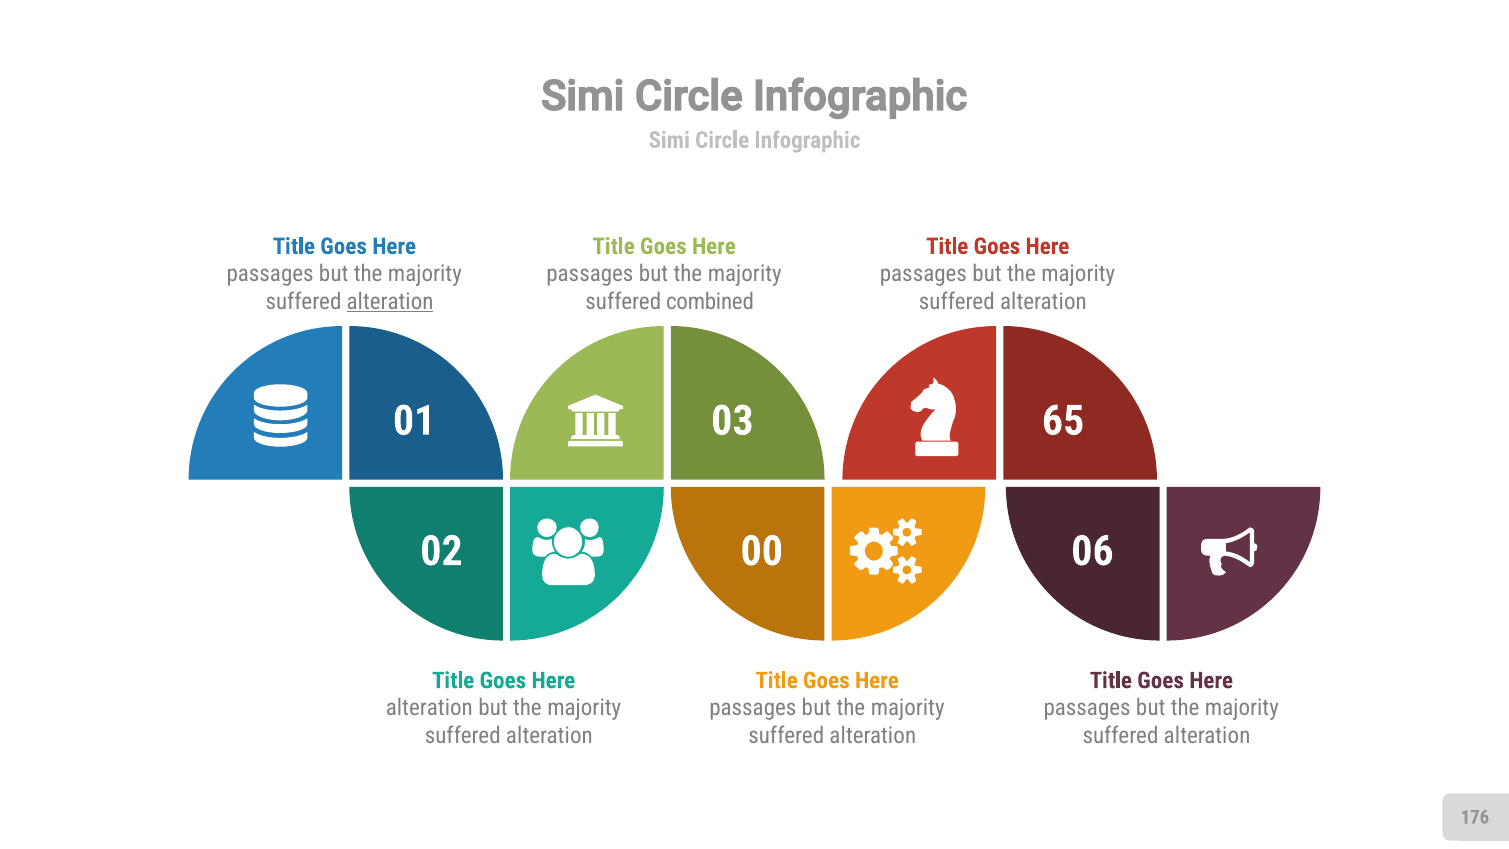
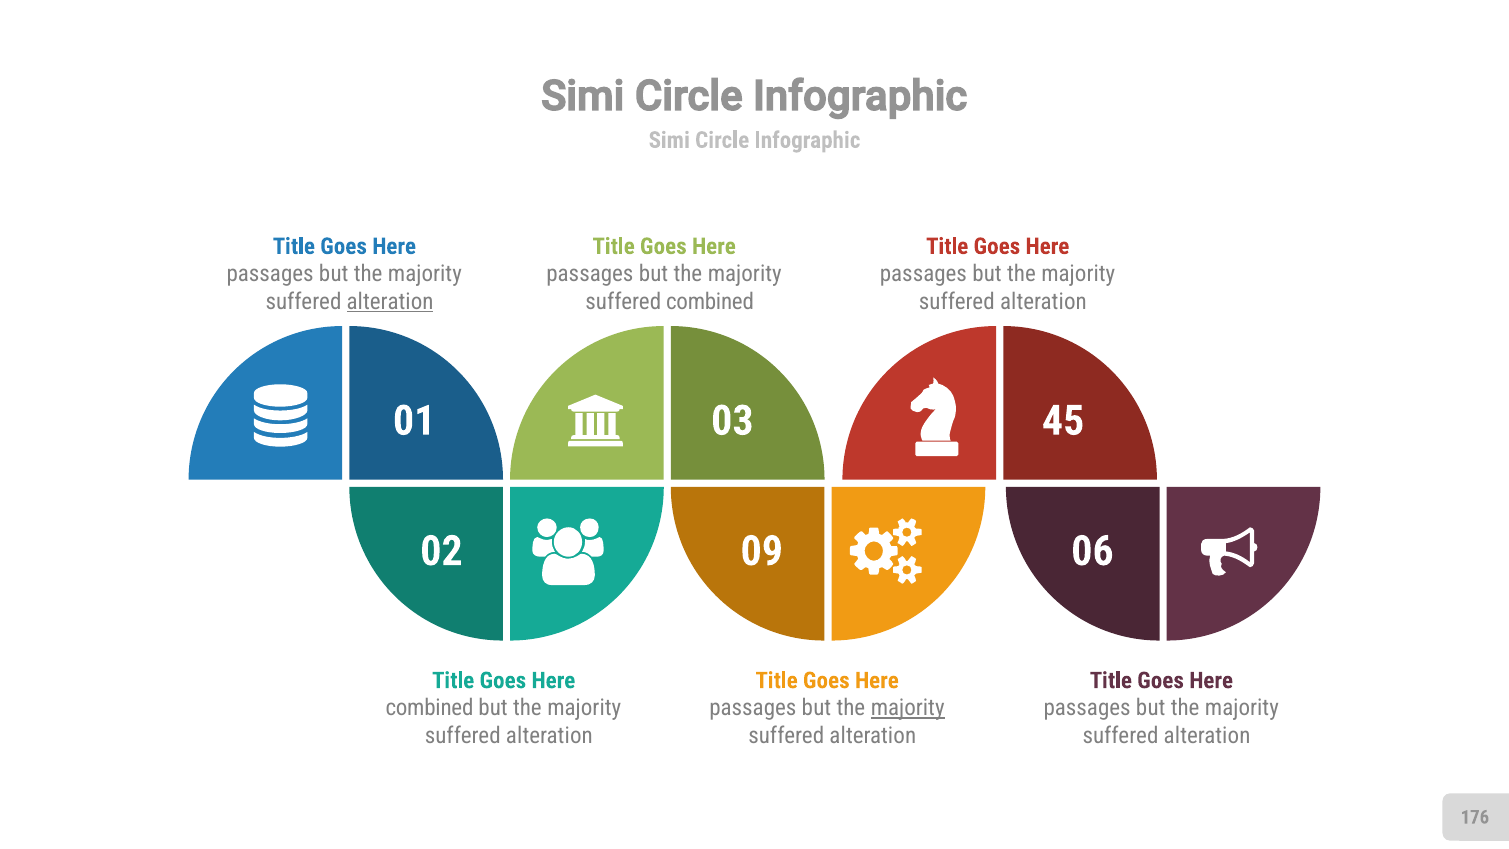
65: 65 -> 45
00: 00 -> 09
alteration at (429, 708): alteration -> combined
majority at (908, 708) underline: none -> present
